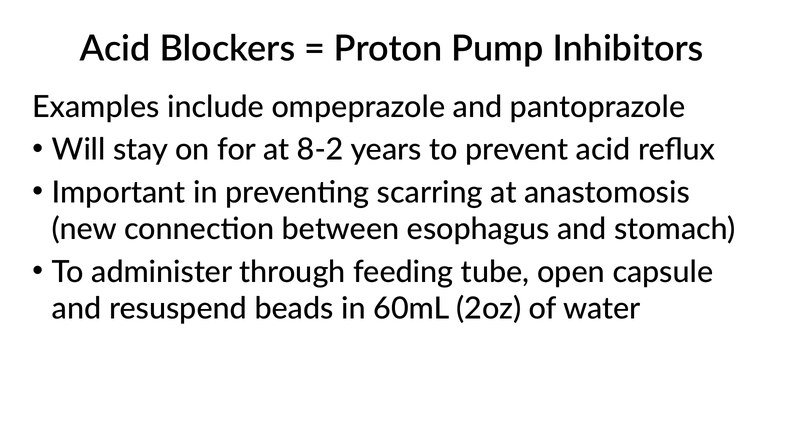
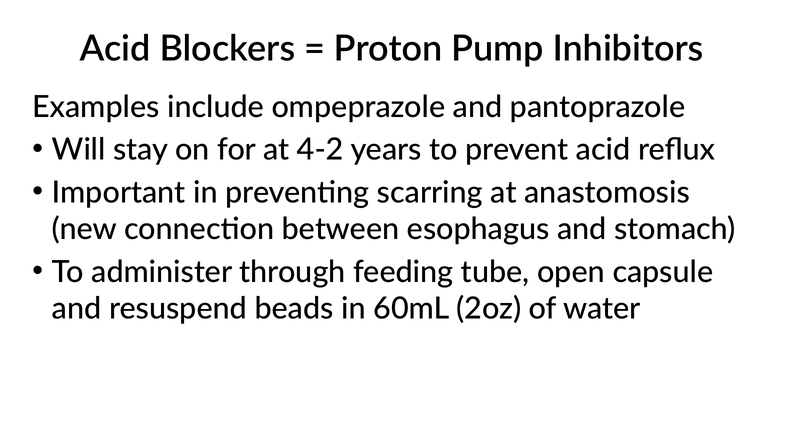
8-2: 8-2 -> 4-2
